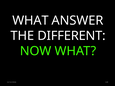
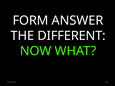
WHAT at (30, 20): WHAT -> FORM
